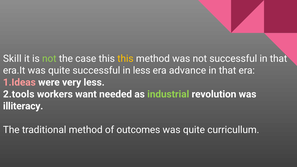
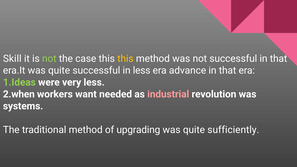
1.Ideas colour: pink -> light green
2.tools: 2.tools -> 2.when
industrial colour: light green -> pink
illiteracy: illiteracy -> systems
outcomes: outcomes -> upgrading
curricullum: curricullum -> sufficiently
